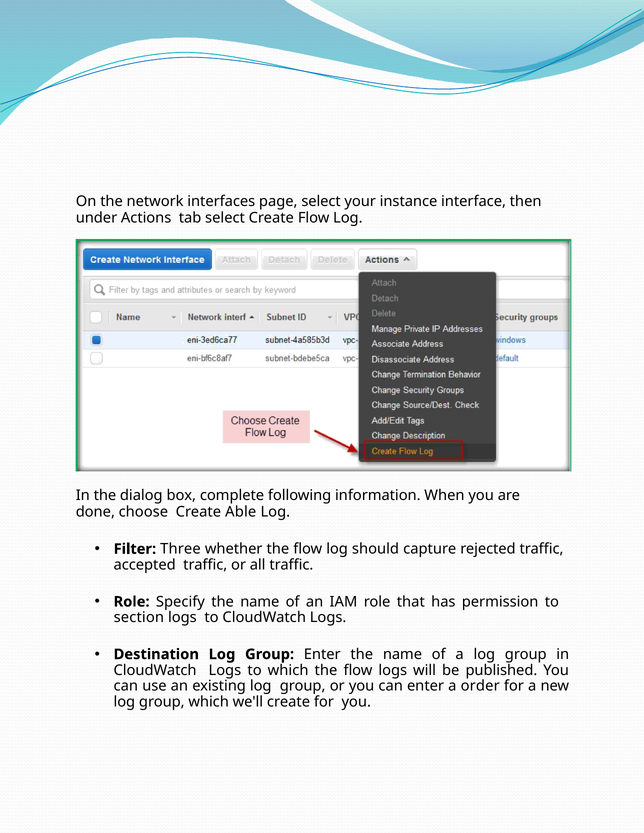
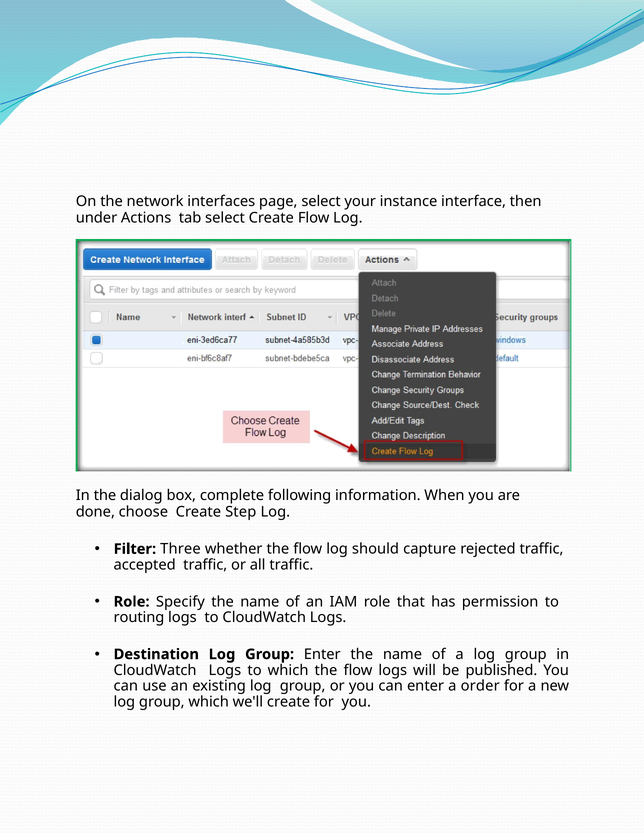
Able: Able -> Step
section: section -> routing
